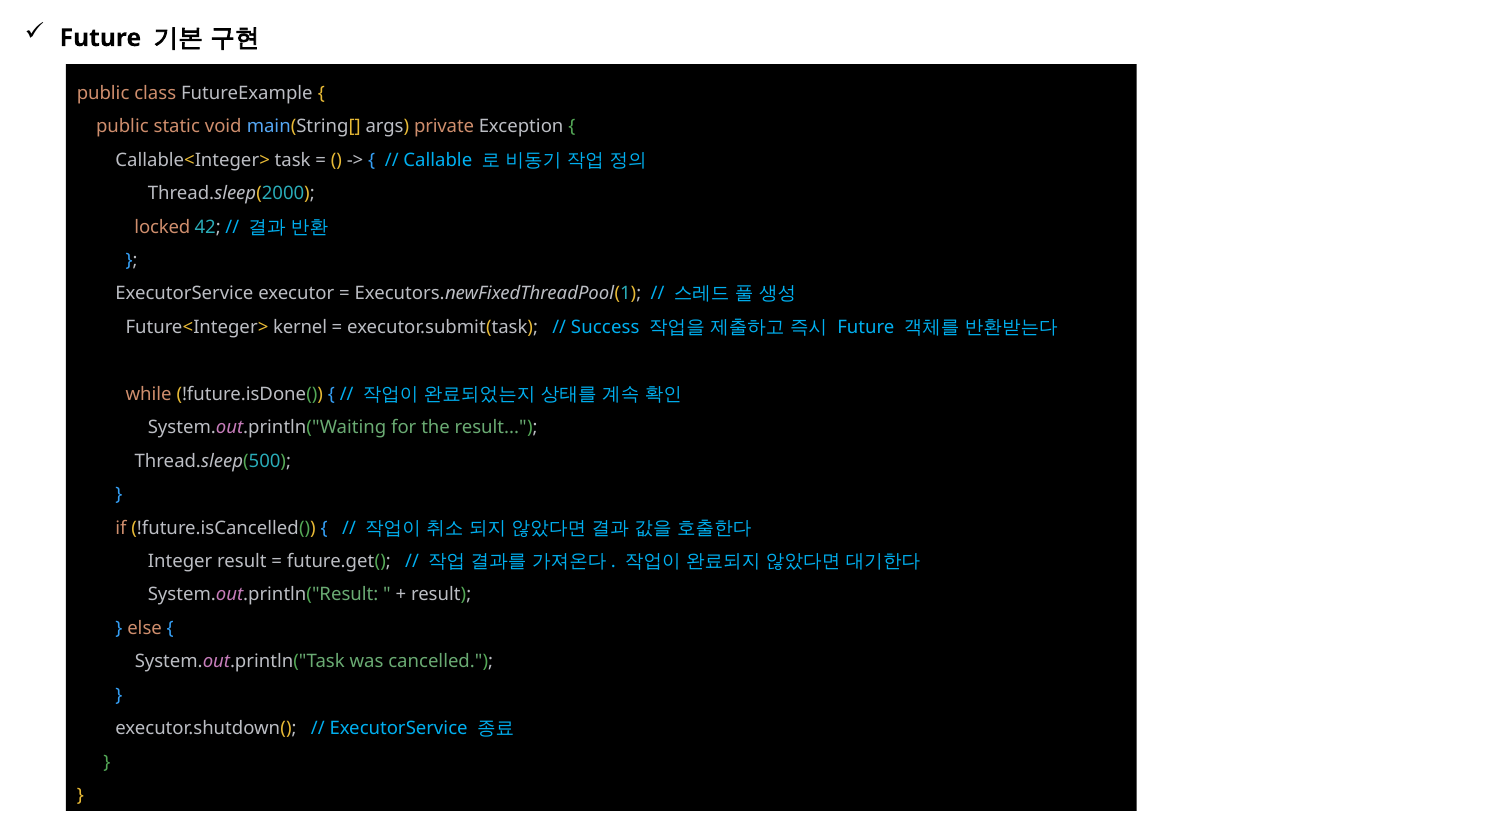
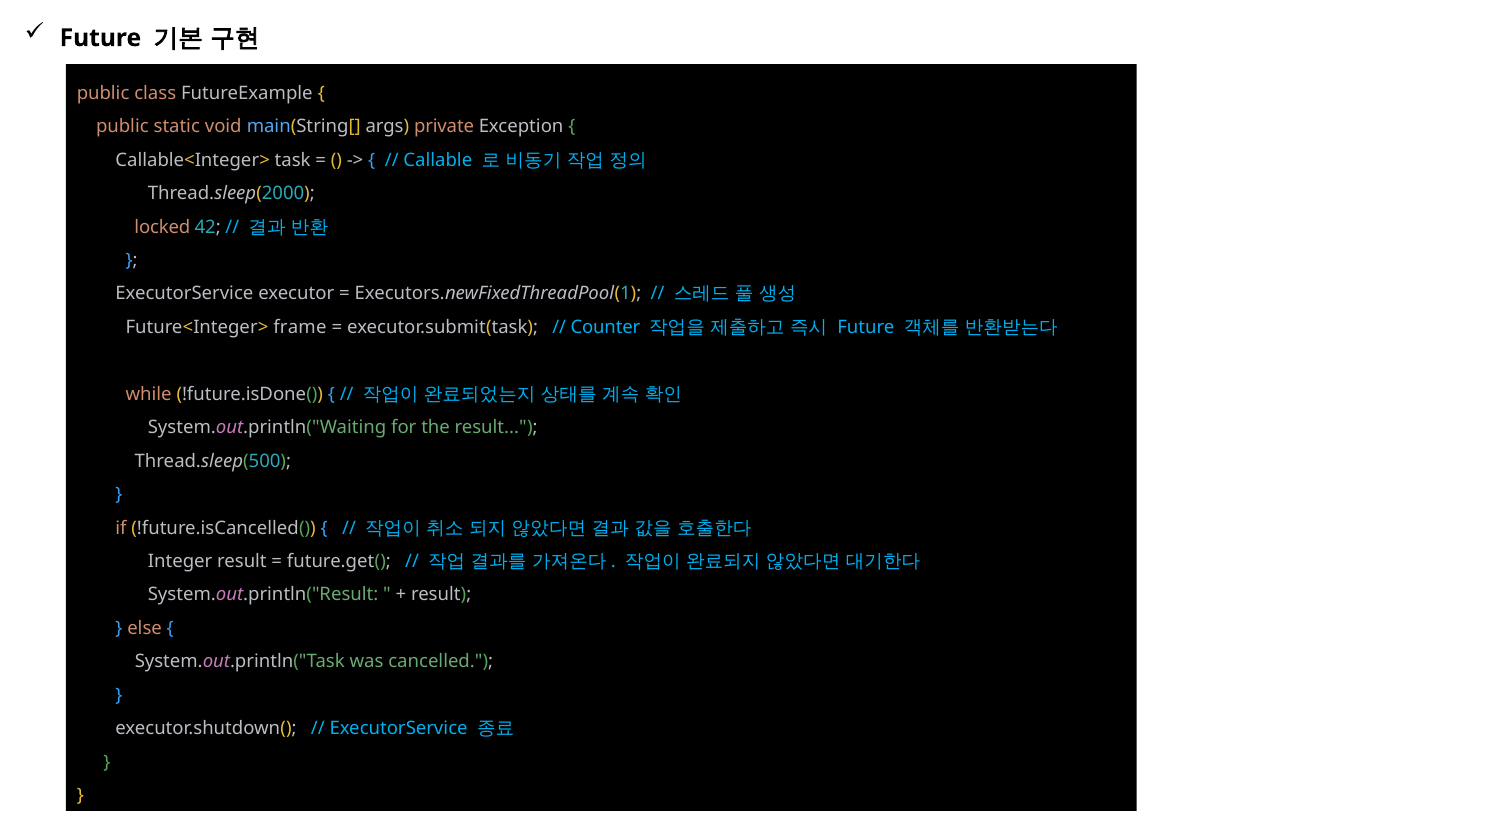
kernel: kernel -> frame
Success: Success -> Counter
